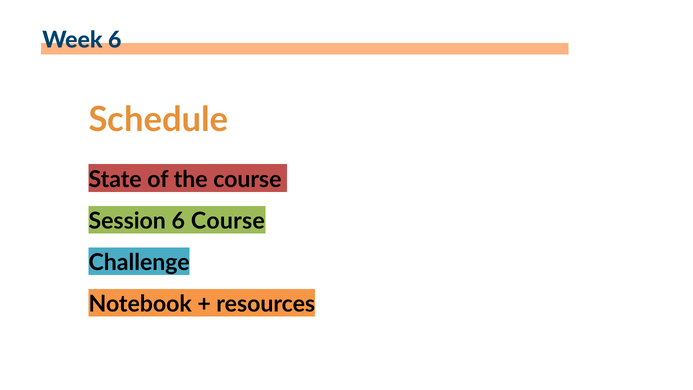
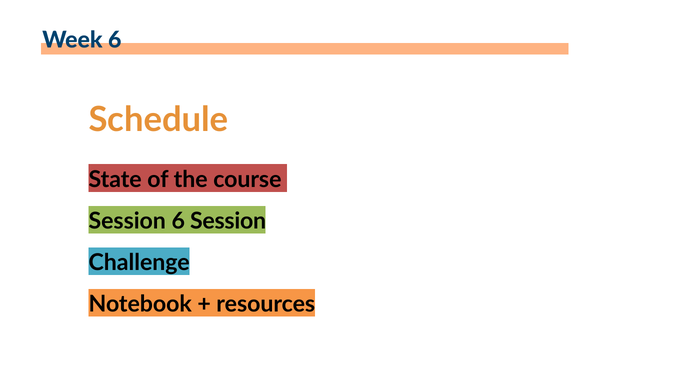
6 Course: Course -> Session
